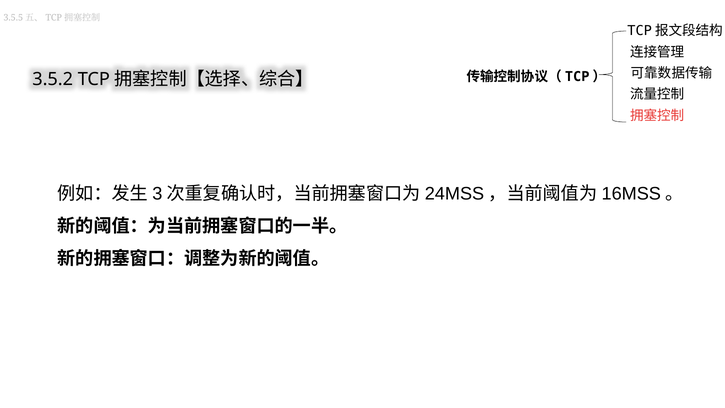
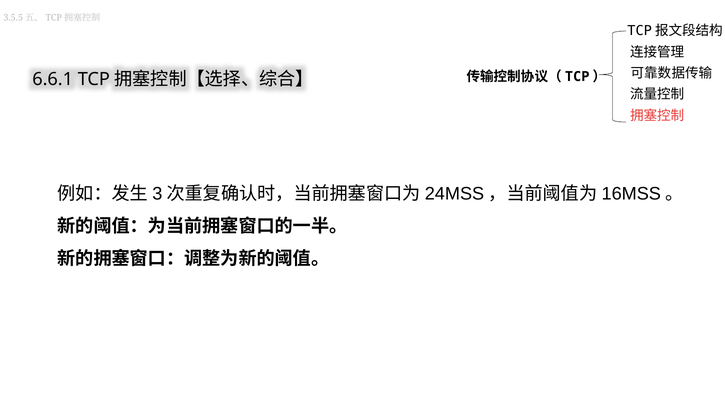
3.5.2: 3.5.2 -> 6.6.1
